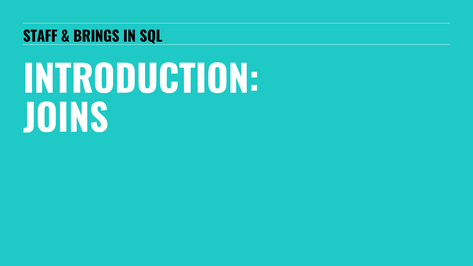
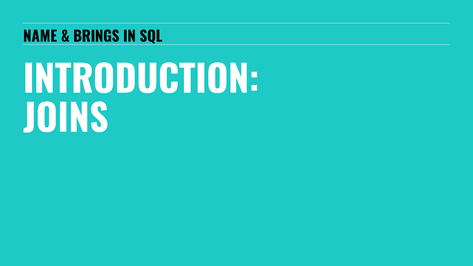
STAFF: STAFF -> NAME
